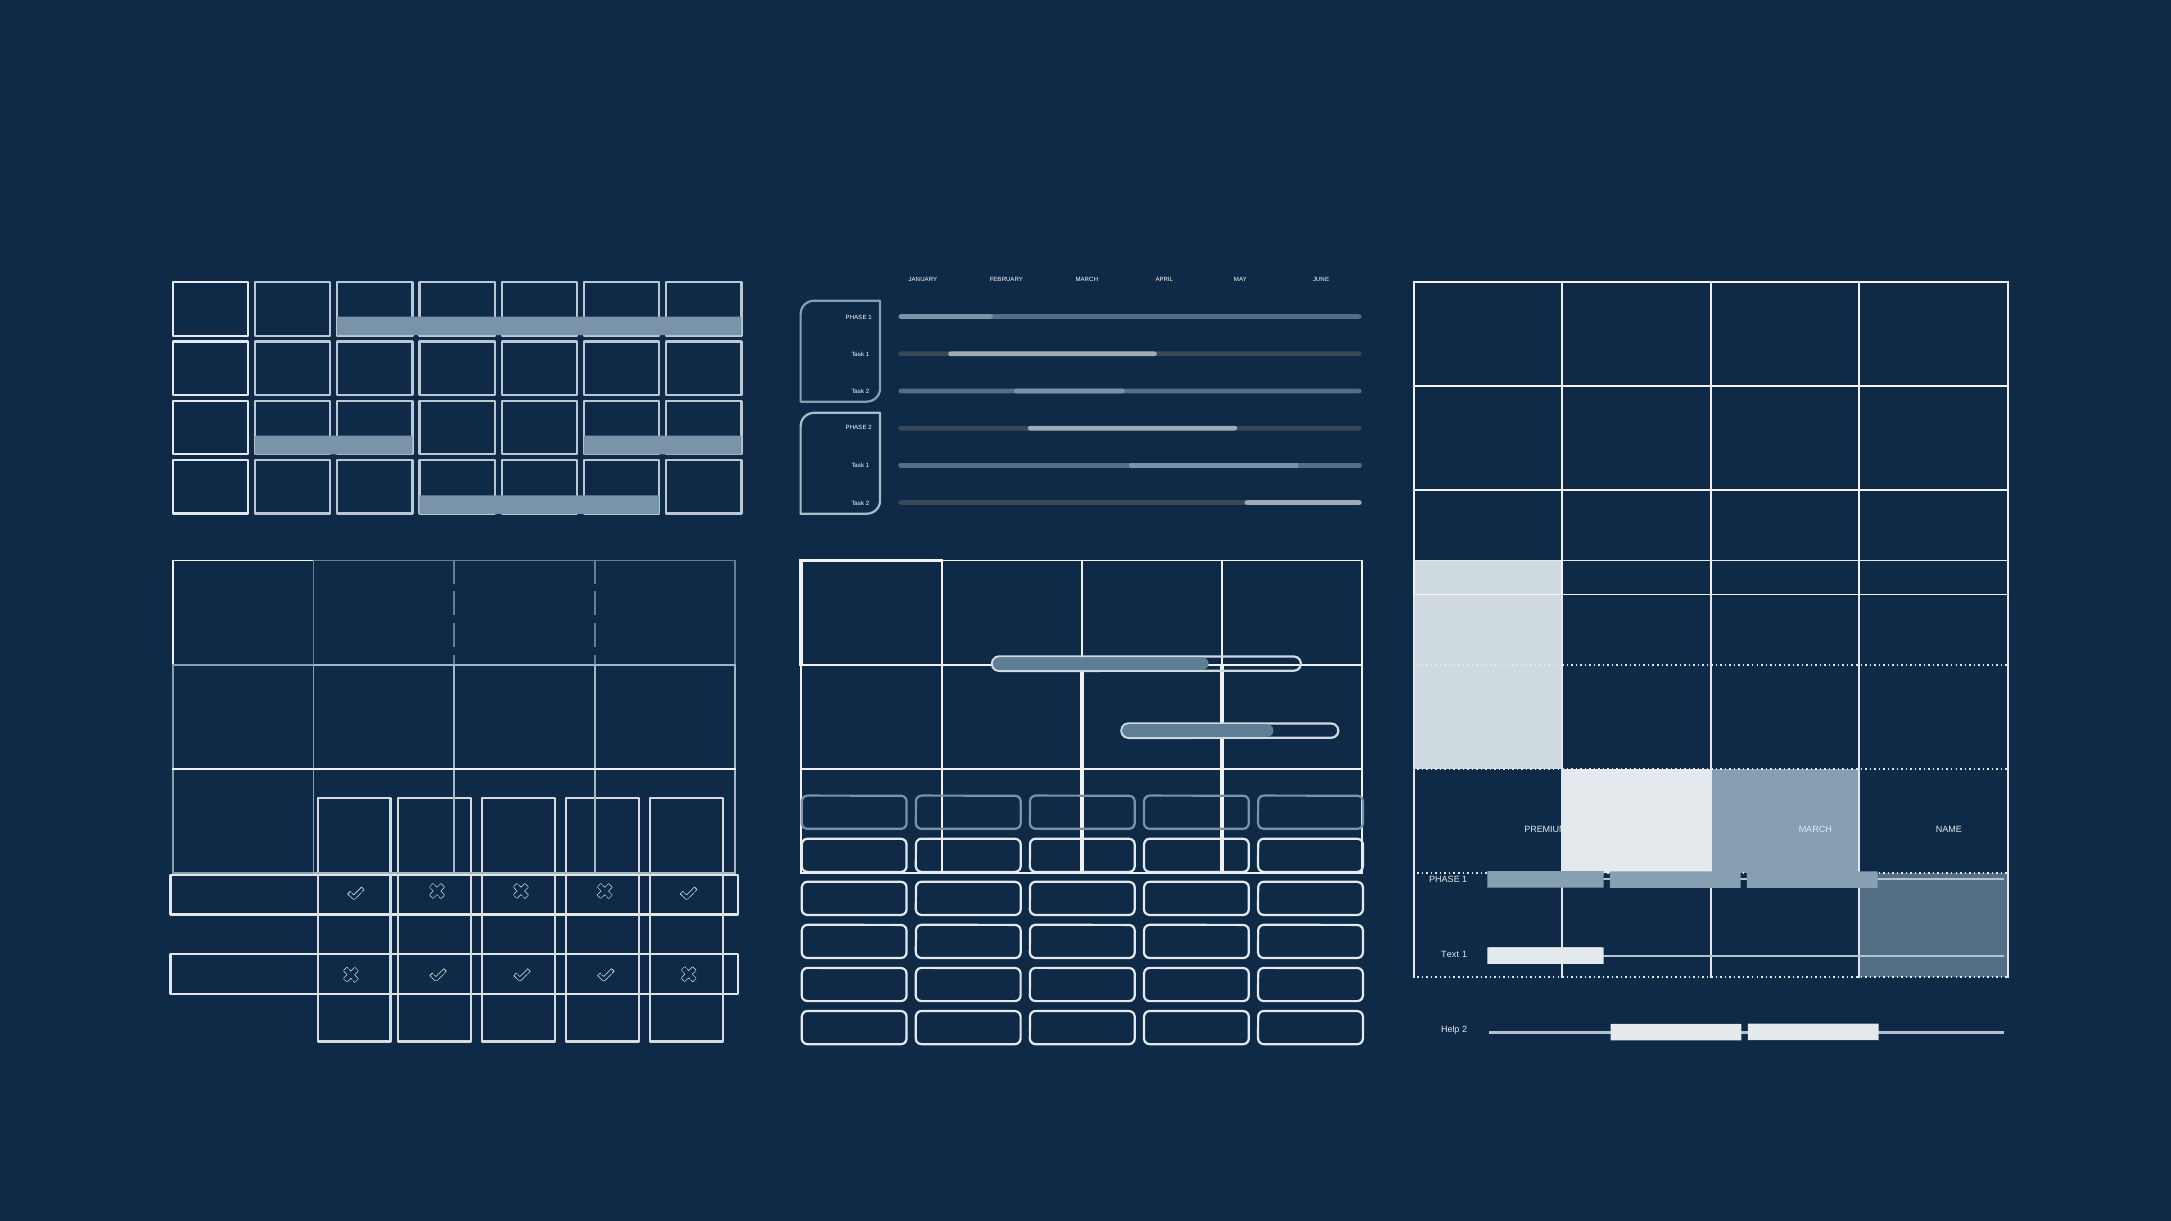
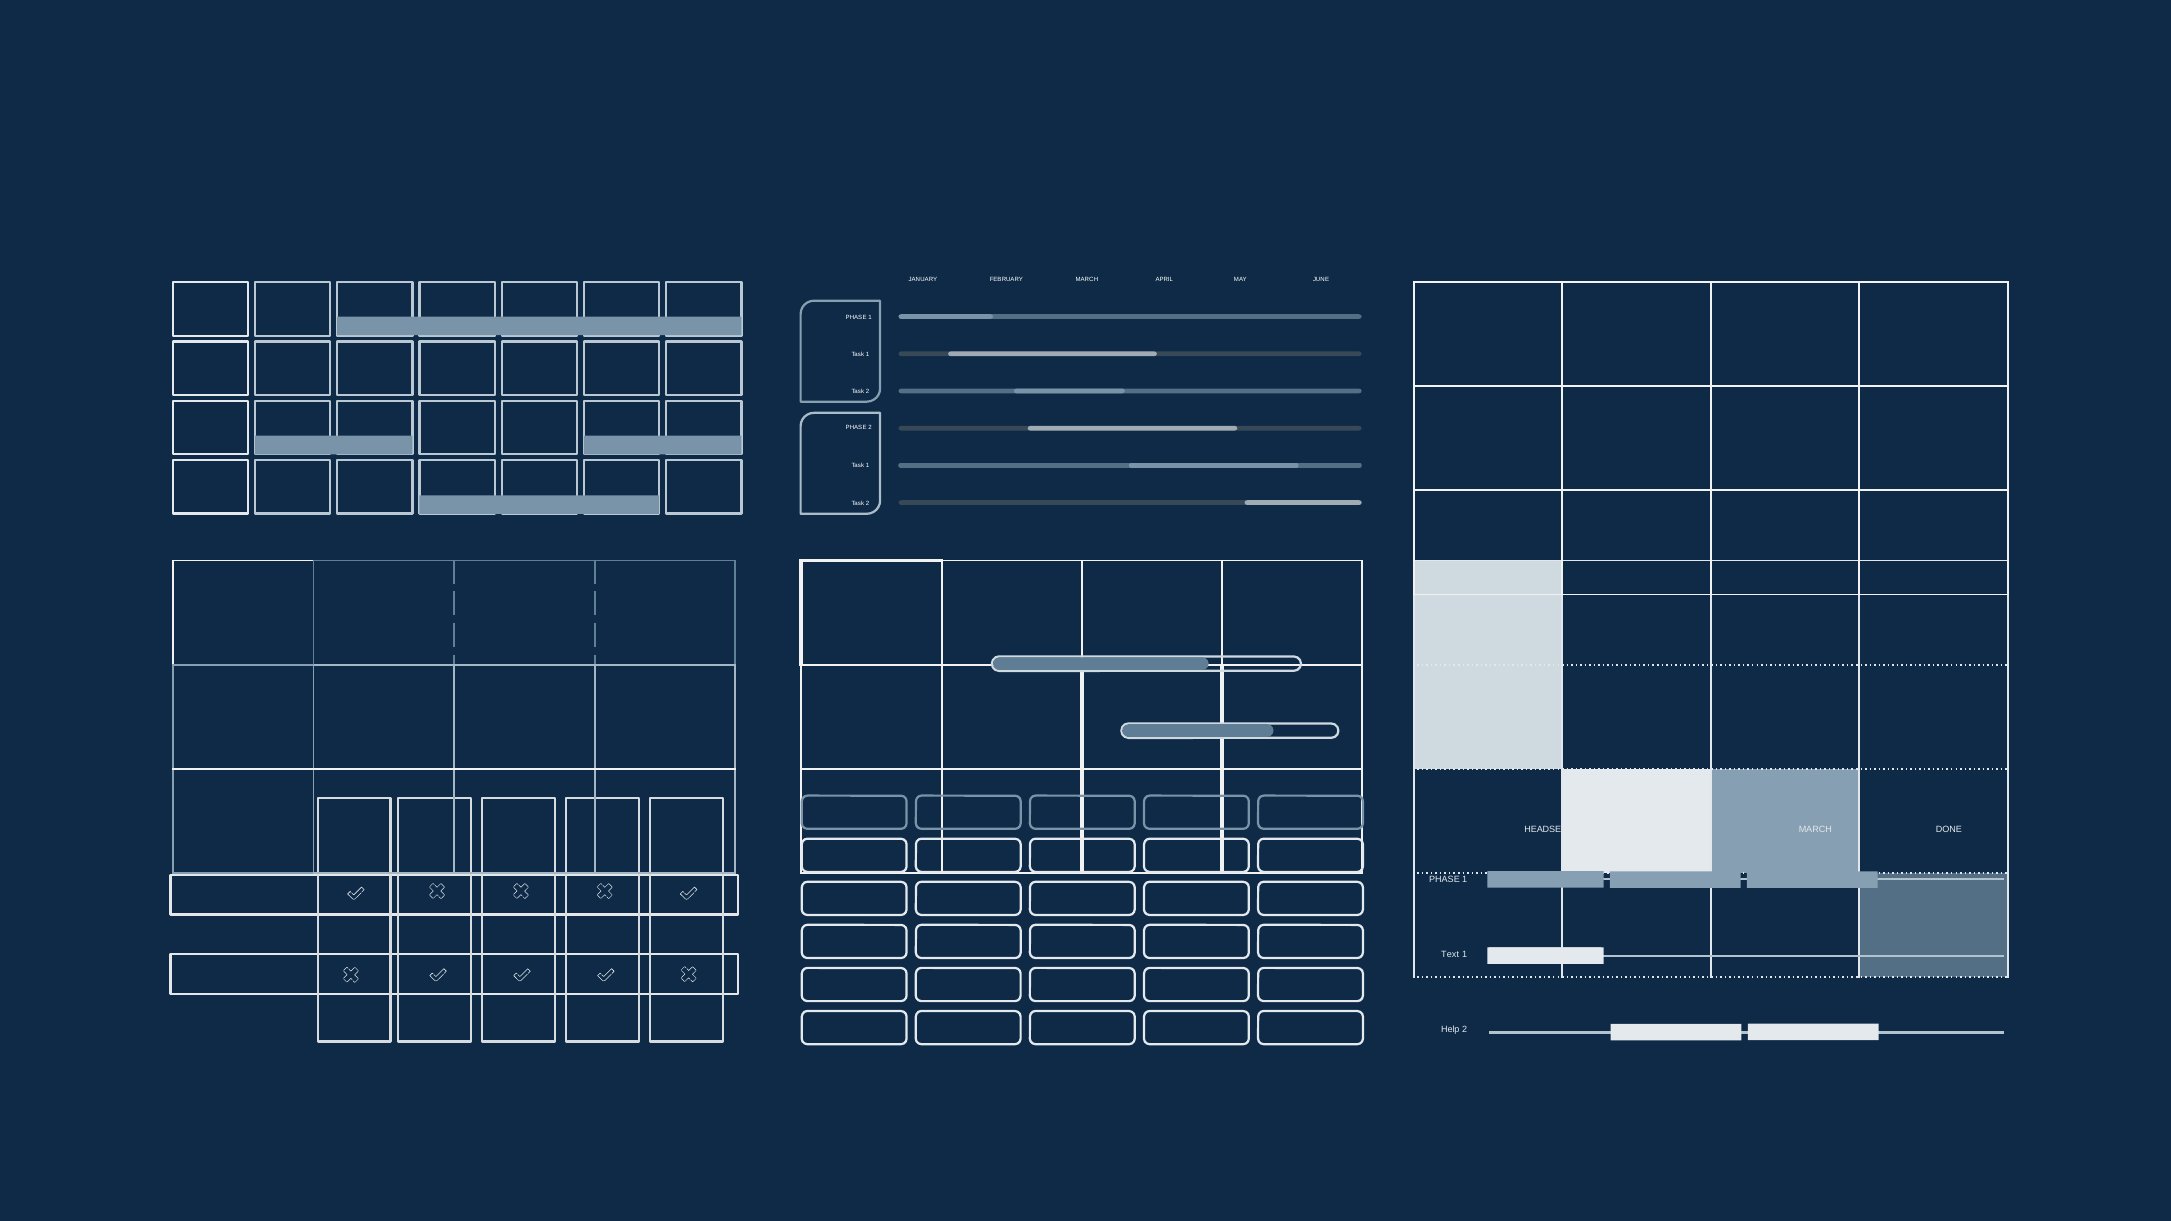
PREMIUM: PREMIUM -> HEADSET
NAME: NAME -> DONE
